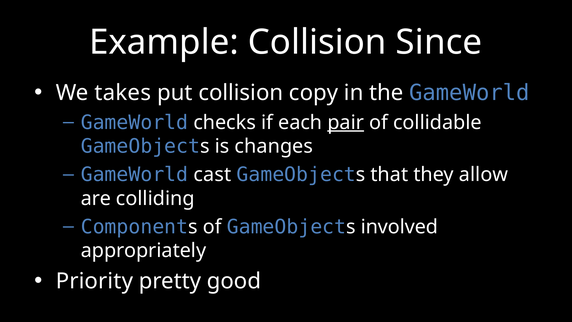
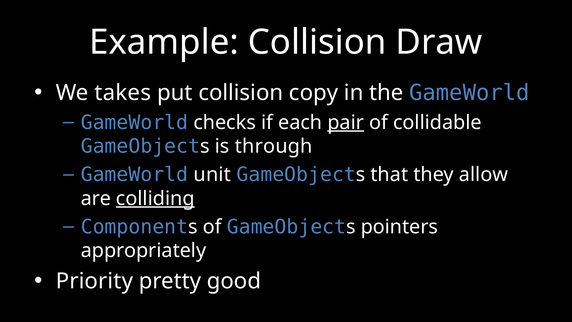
Since: Since -> Draw
changes: changes -> through
cast: cast -> unit
colliding underline: none -> present
involved: involved -> pointers
